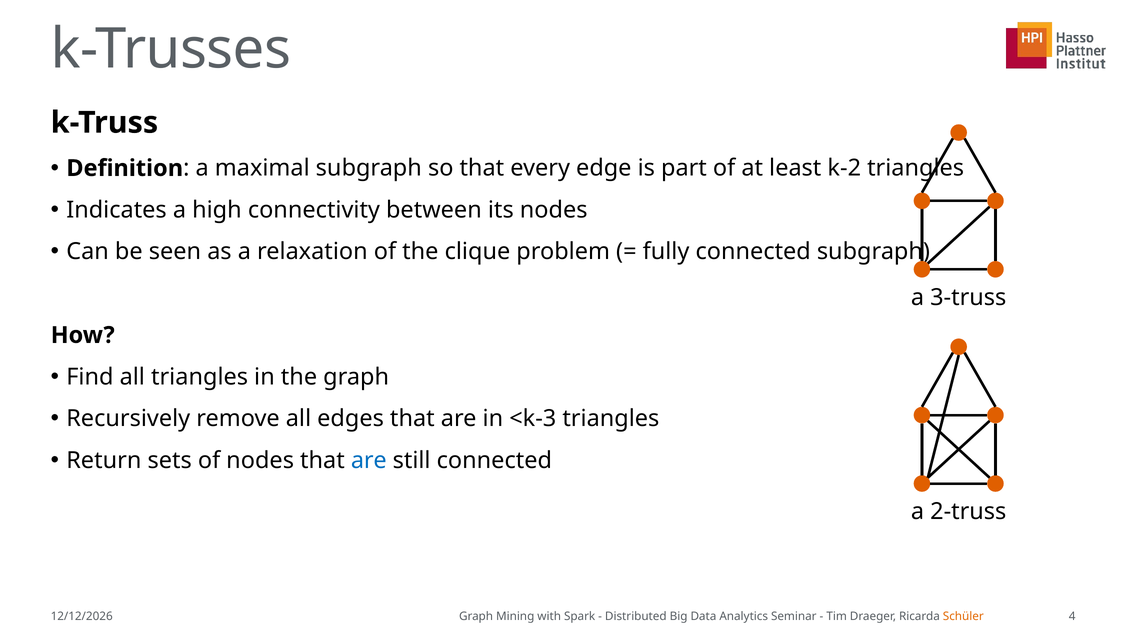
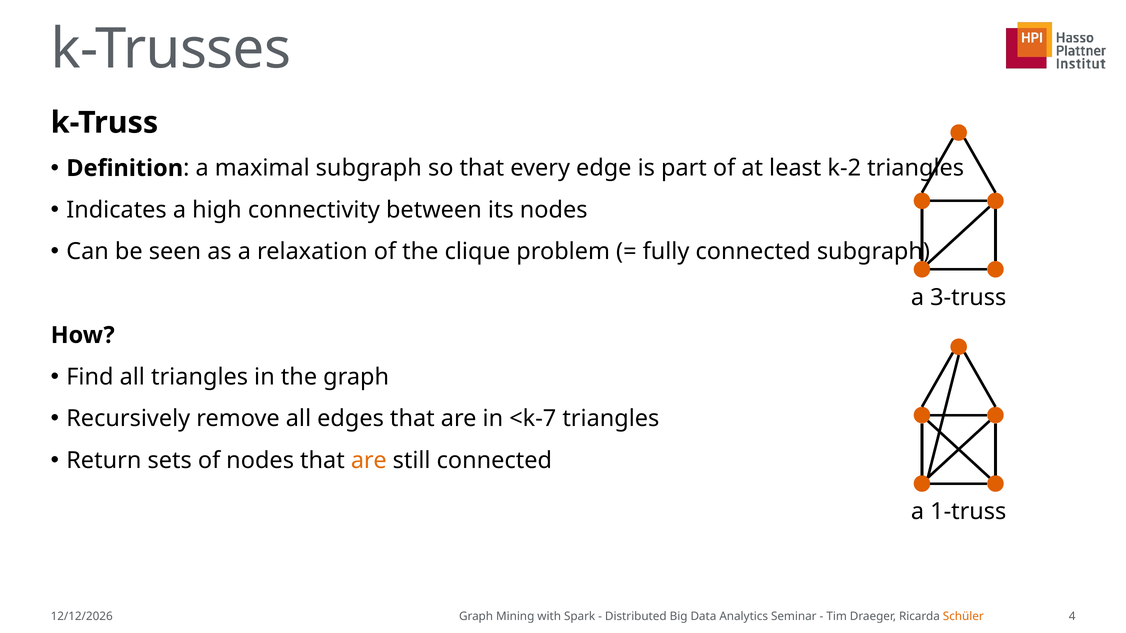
<k-3: <k-3 -> <k-7
are at (369, 461) colour: blue -> orange
2-truss: 2-truss -> 1-truss
